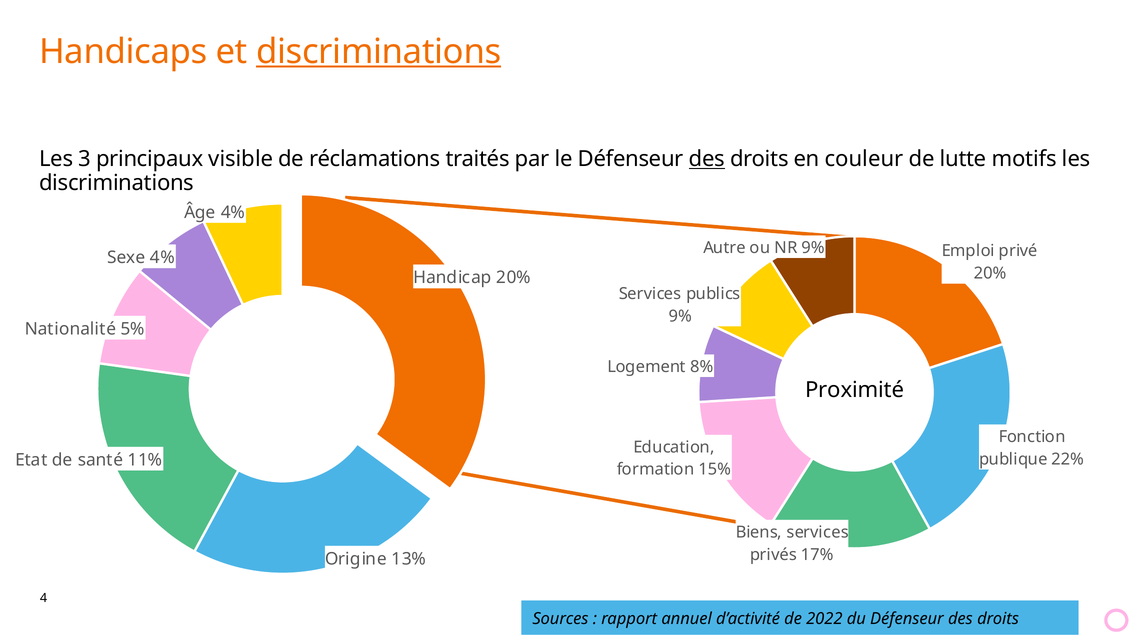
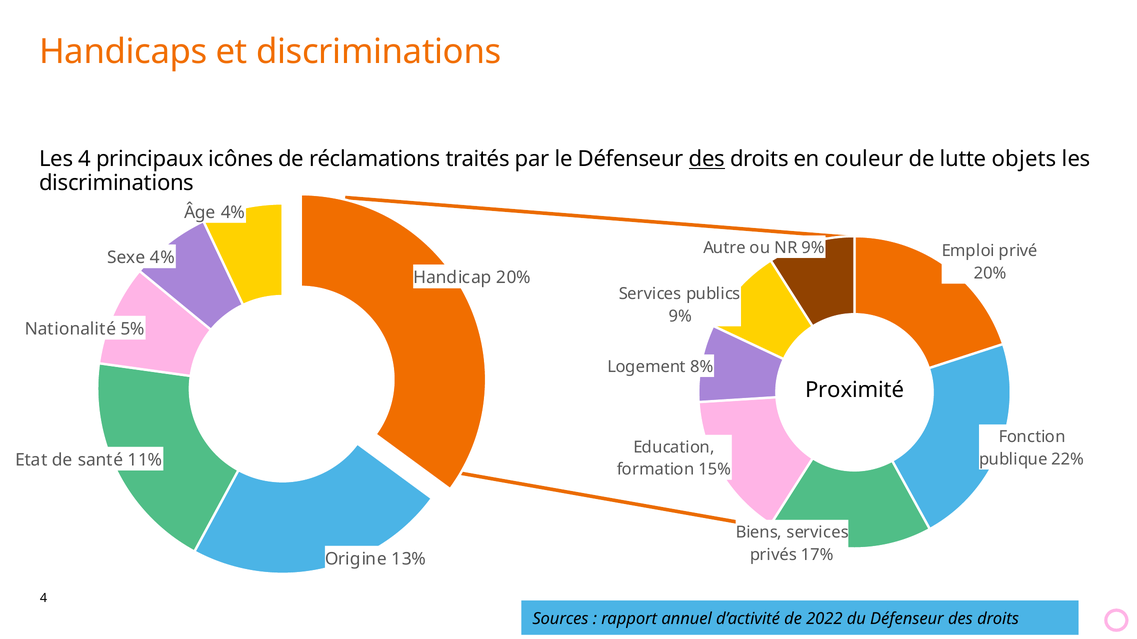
discriminations at (379, 52) underline: present -> none
Les 3: 3 -> 4
visible: visible -> icônes
motifs: motifs -> objets
